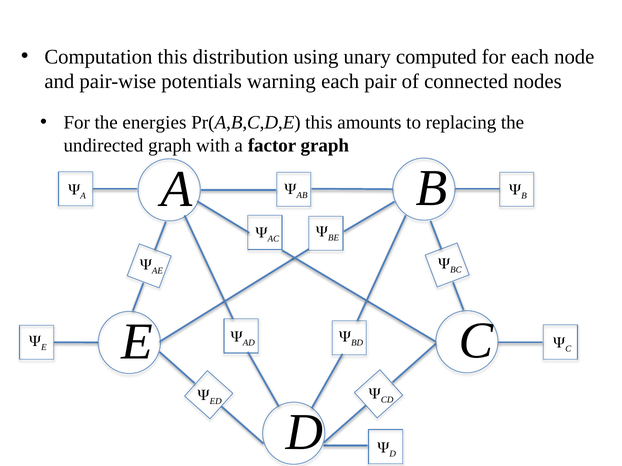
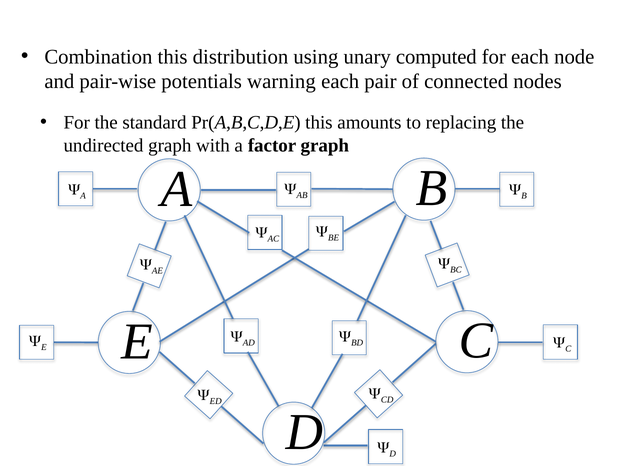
Computation: Computation -> Combination
energies: energies -> standard
